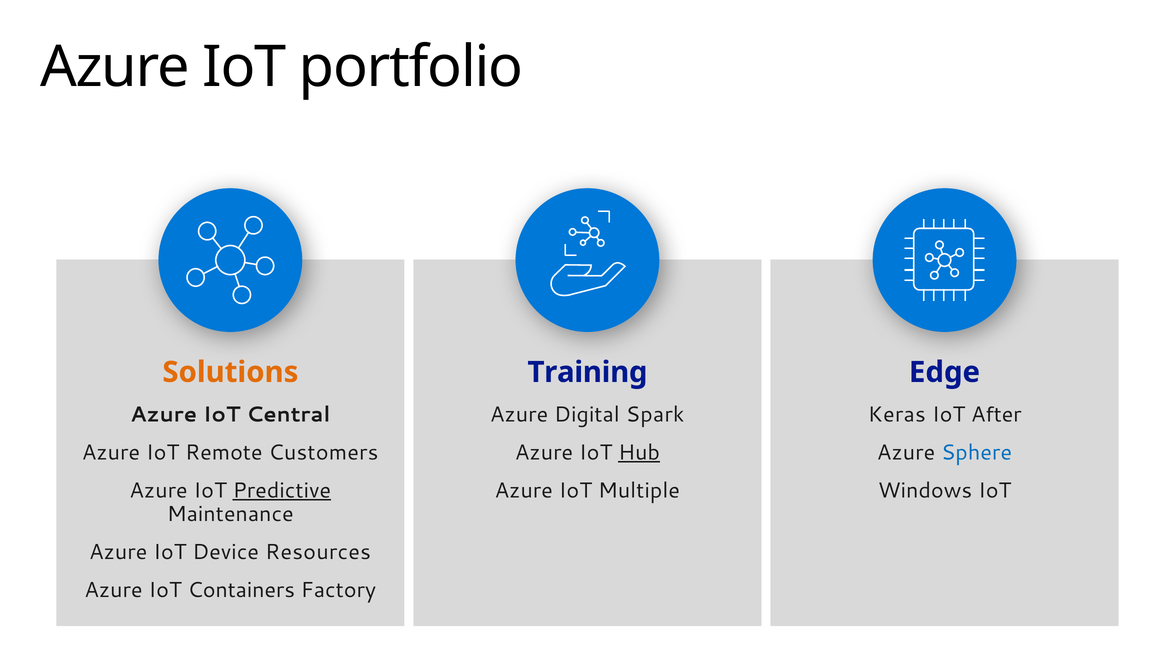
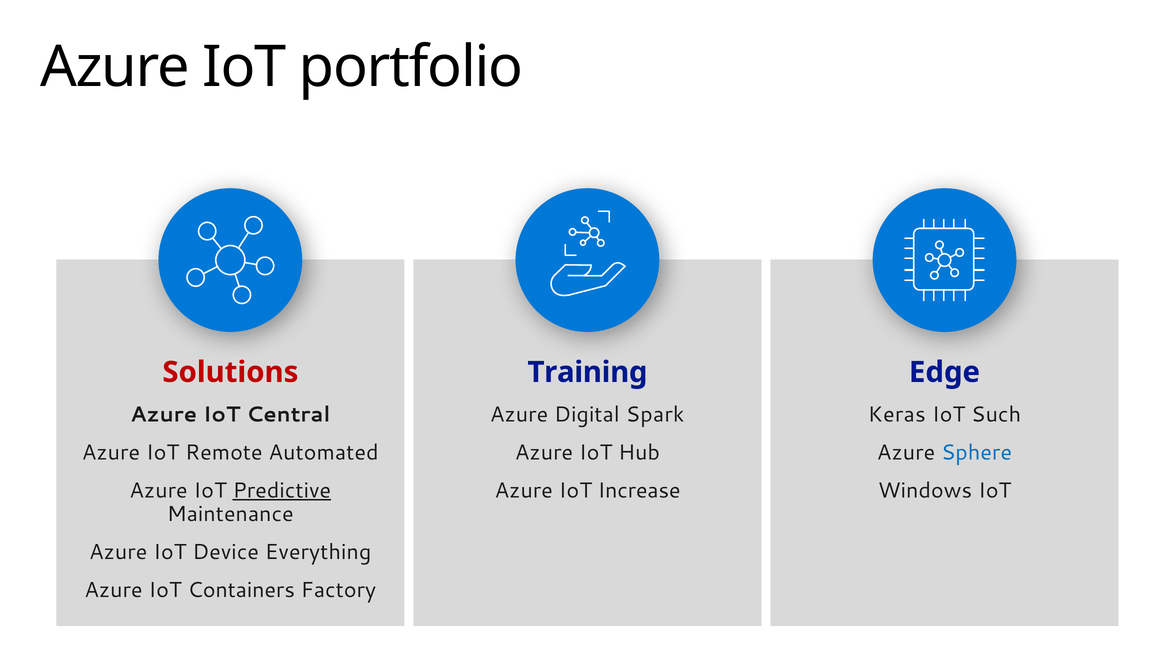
Solutions colour: orange -> red
After: After -> Such
Customers: Customers -> Automated
Hub underline: present -> none
Multiple: Multiple -> Increase
Resources: Resources -> Everything
